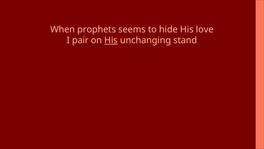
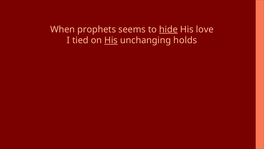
hide underline: none -> present
pair: pair -> tied
stand: stand -> holds
